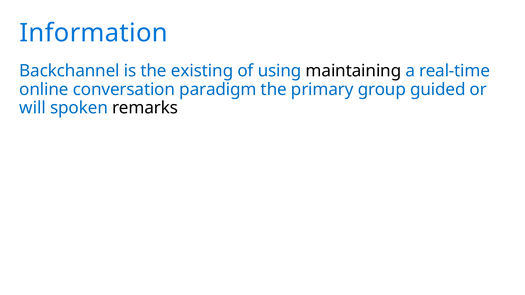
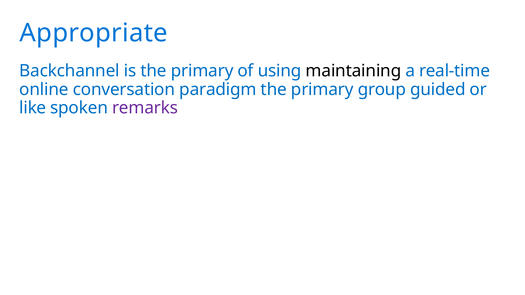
Information: Information -> Appropriate
is the existing: existing -> primary
will: will -> like
remarks colour: black -> purple
